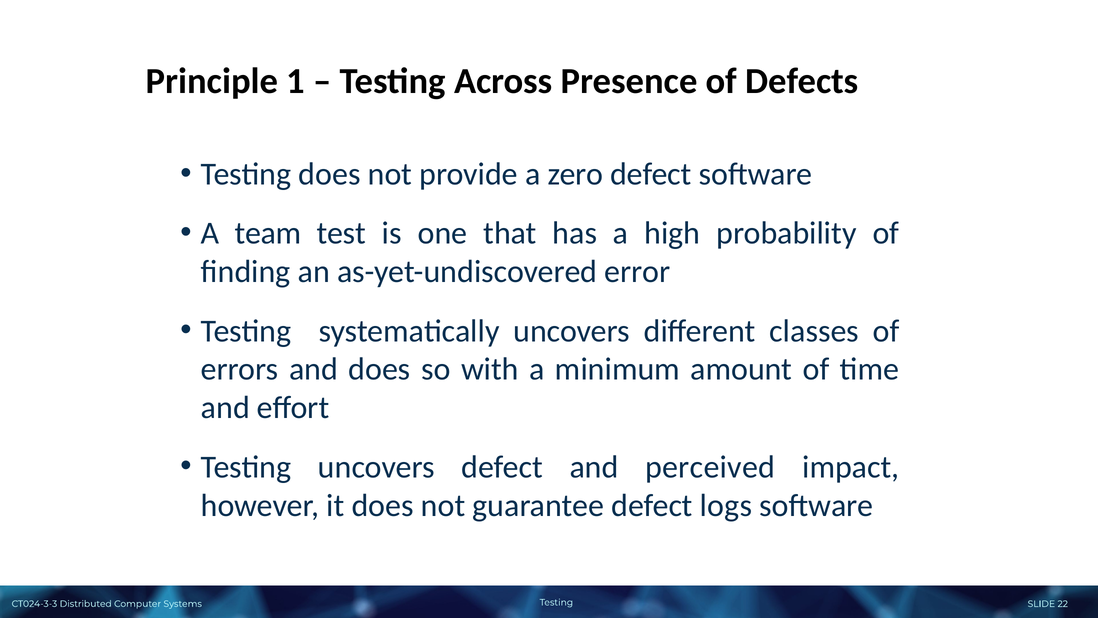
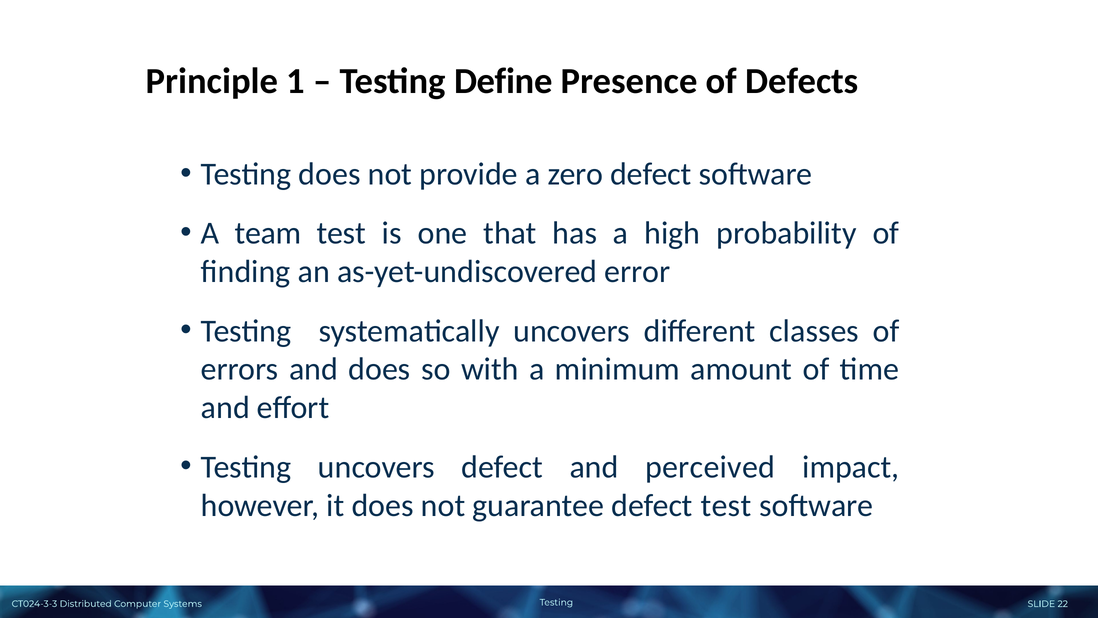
Across: Across -> Define
defect logs: logs -> test
